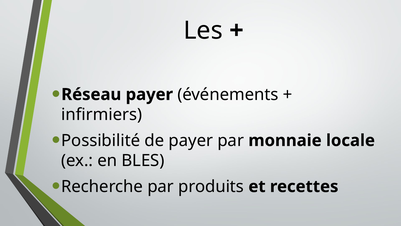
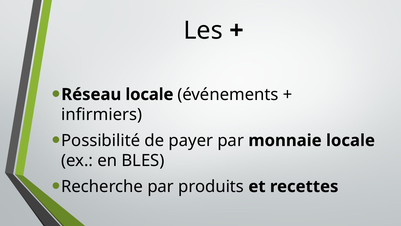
Réseau payer: payer -> locale
